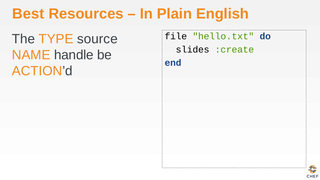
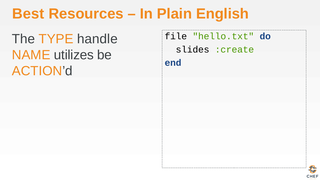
source: source -> handle
handle: handle -> utilizes
